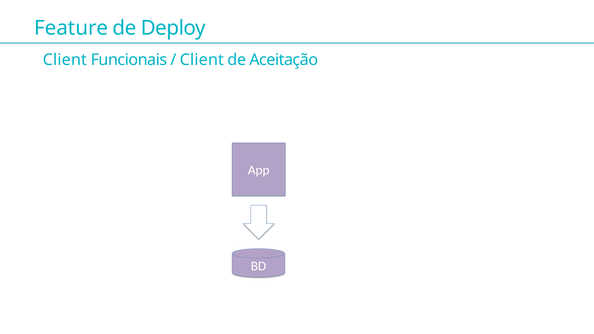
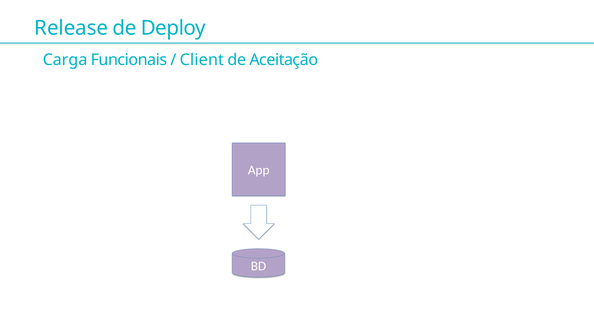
Feature: Feature -> Release
Client at (65, 60): Client -> Carga
